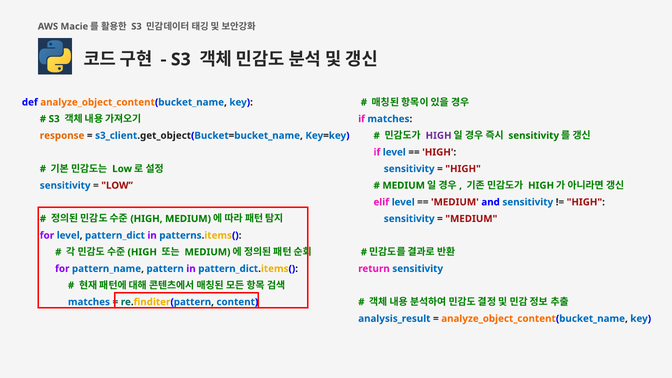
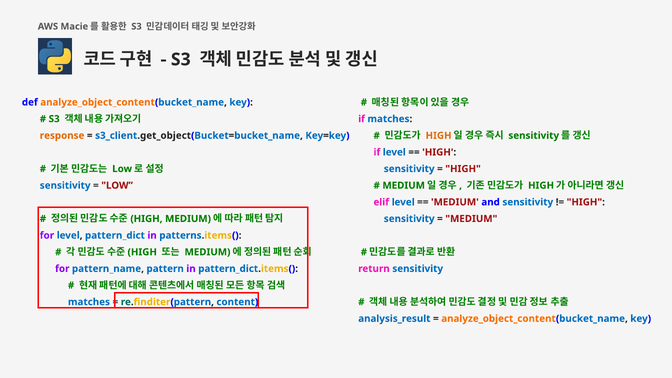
HIGH at (439, 136) colour: purple -> orange
